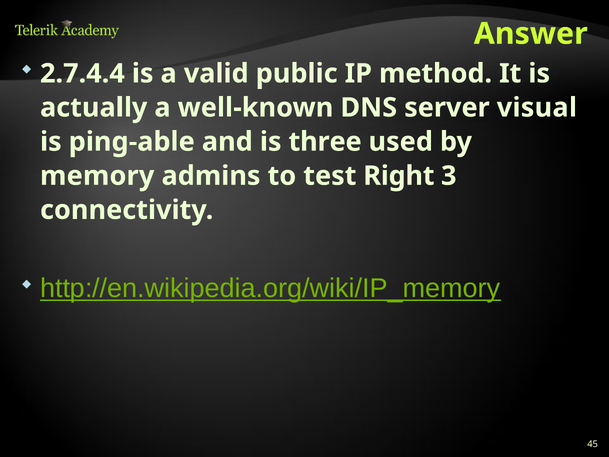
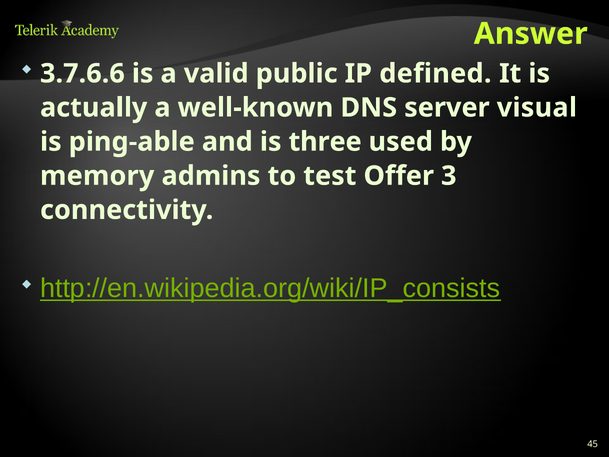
2.7.4.4: 2.7.4.4 -> 3.7.6.6
method: method -> defined
Right: Right -> Offer
http://en.wikipedia.org/wiki/IP_memory: http://en.wikipedia.org/wiki/IP_memory -> http://en.wikipedia.org/wiki/IP_consists
